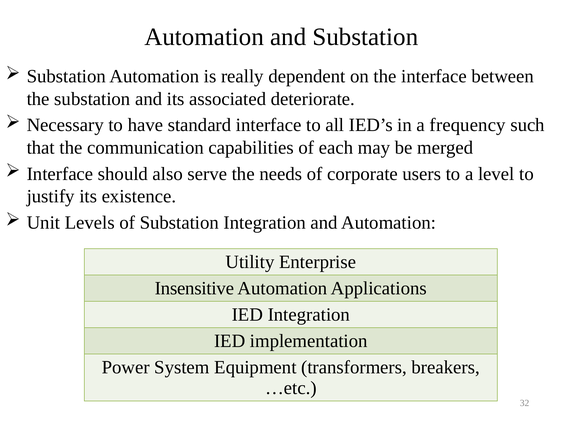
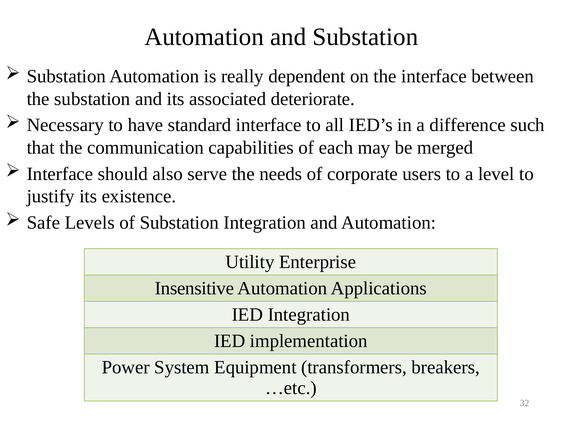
frequency: frequency -> difference
Unit: Unit -> Safe
